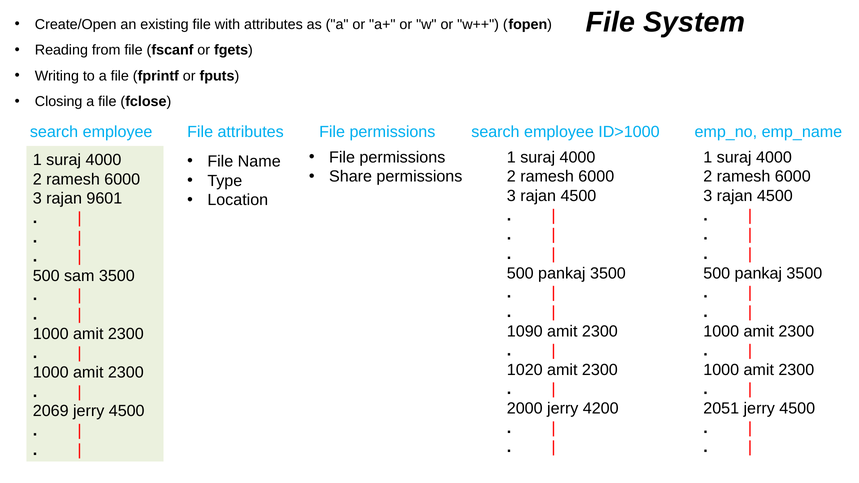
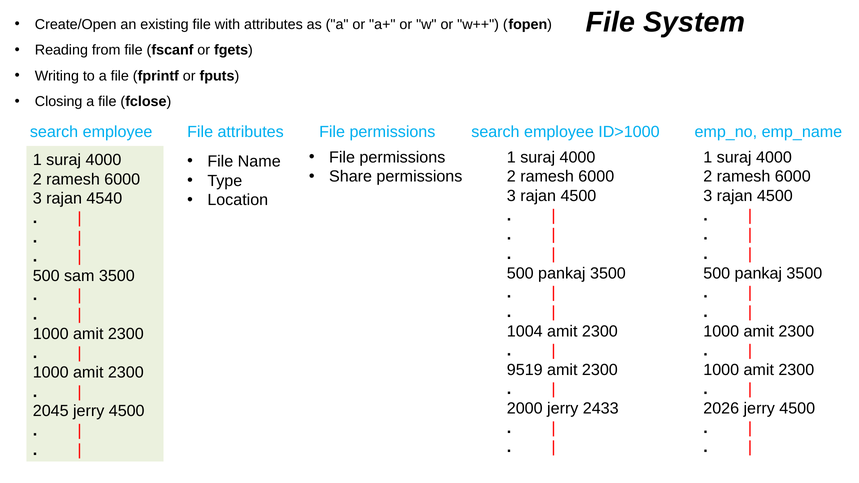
9601: 9601 -> 4540
1090: 1090 -> 1004
1020: 1020 -> 9519
4200: 4200 -> 2433
2051: 2051 -> 2026
2069: 2069 -> 2045
